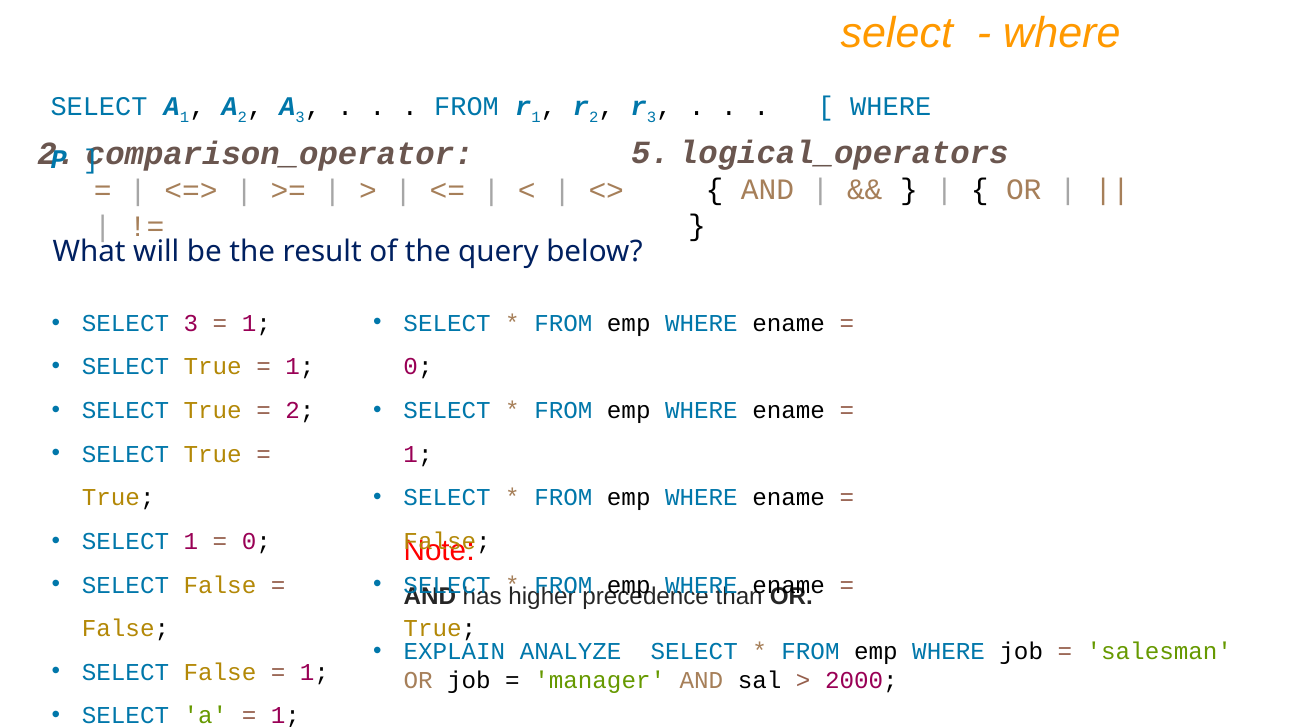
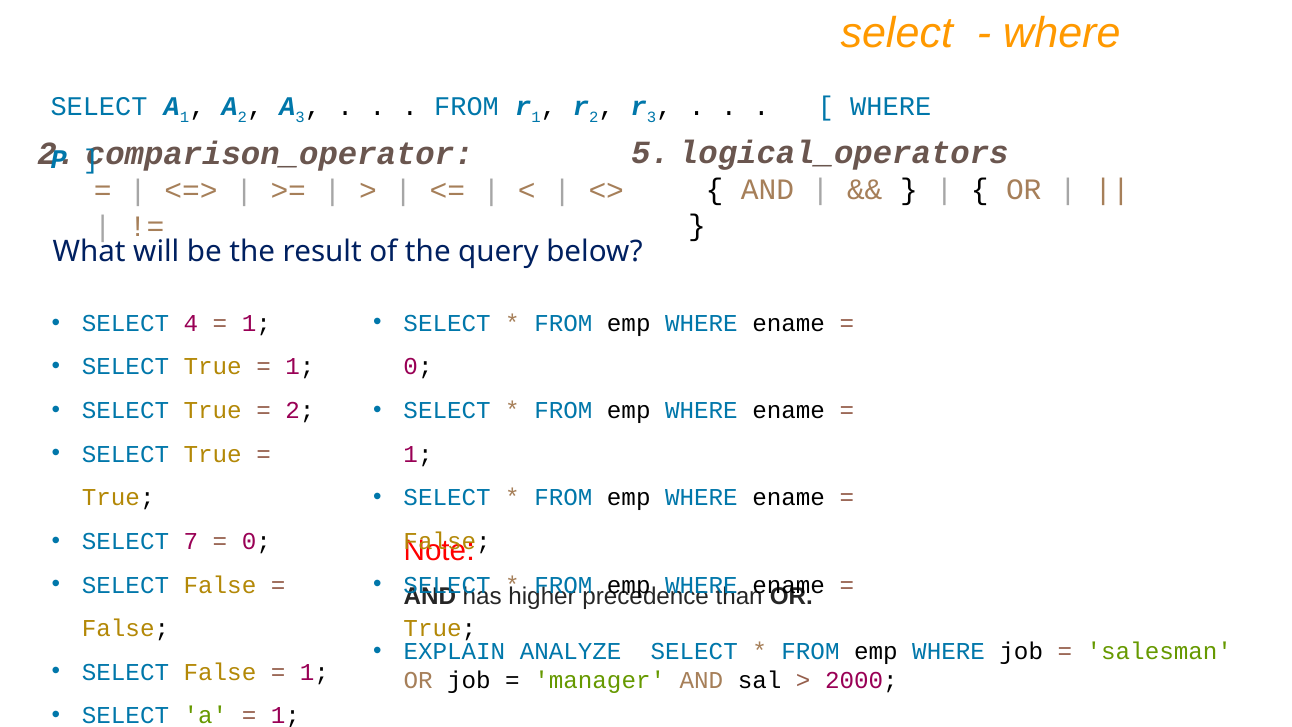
SELECT 3: 3 -> 4
SELECT 1: 1 -> 7
